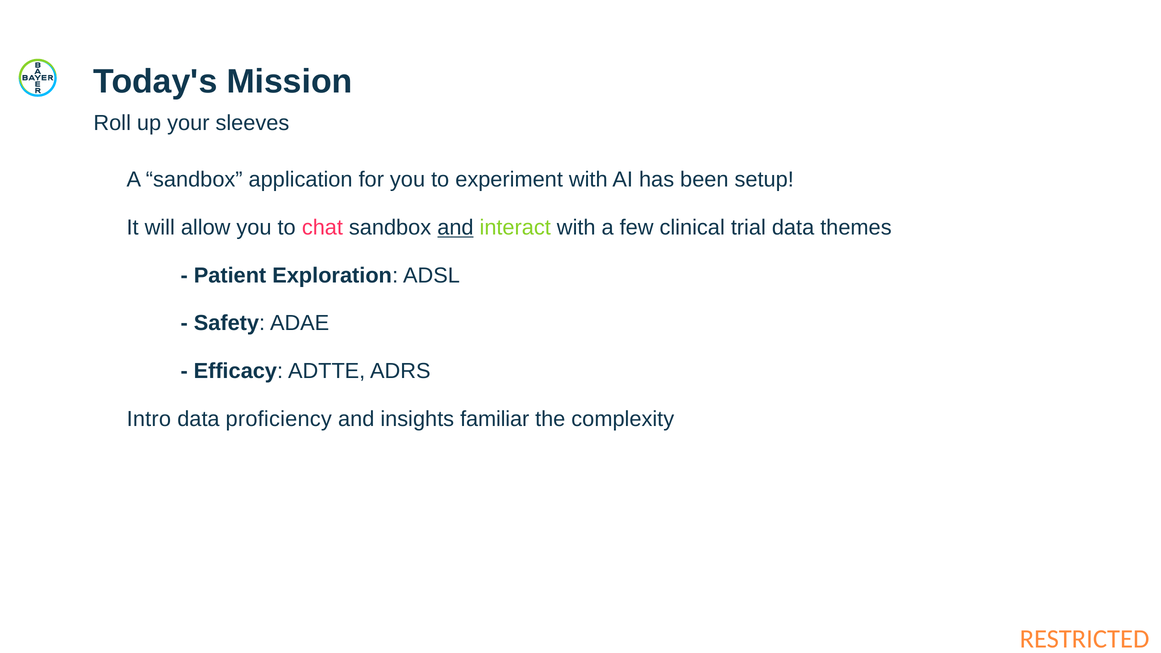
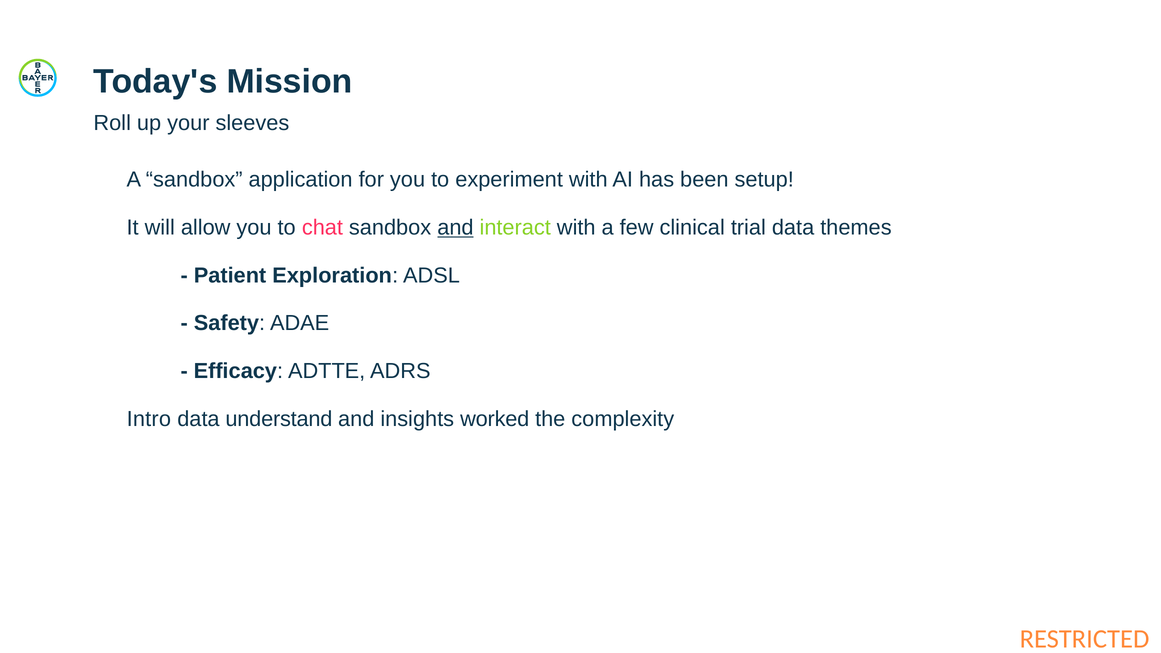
proficiency: proficiency -> understand
familiar: familiar -> worked
